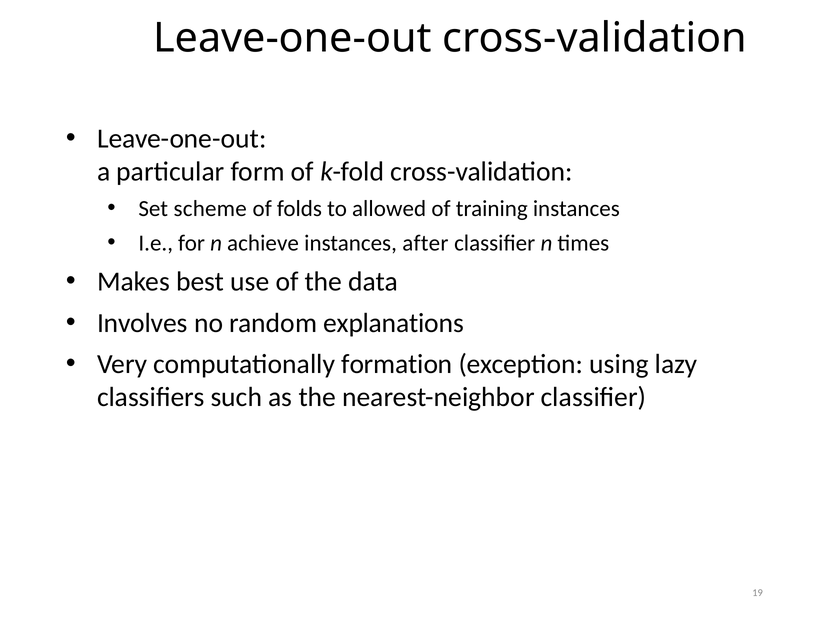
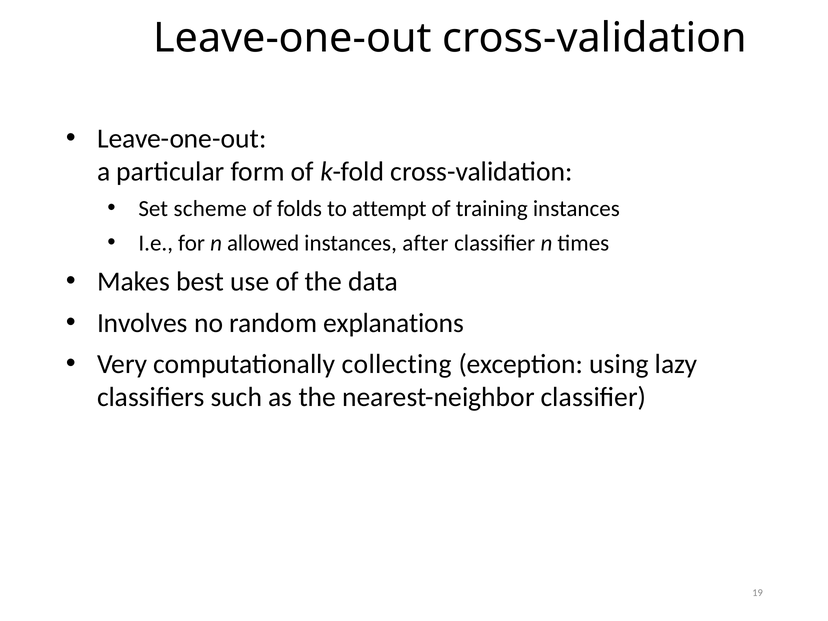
allowed: allowed -> attempt
achieve: achieve -> allowed
formation: formation -> collecting
